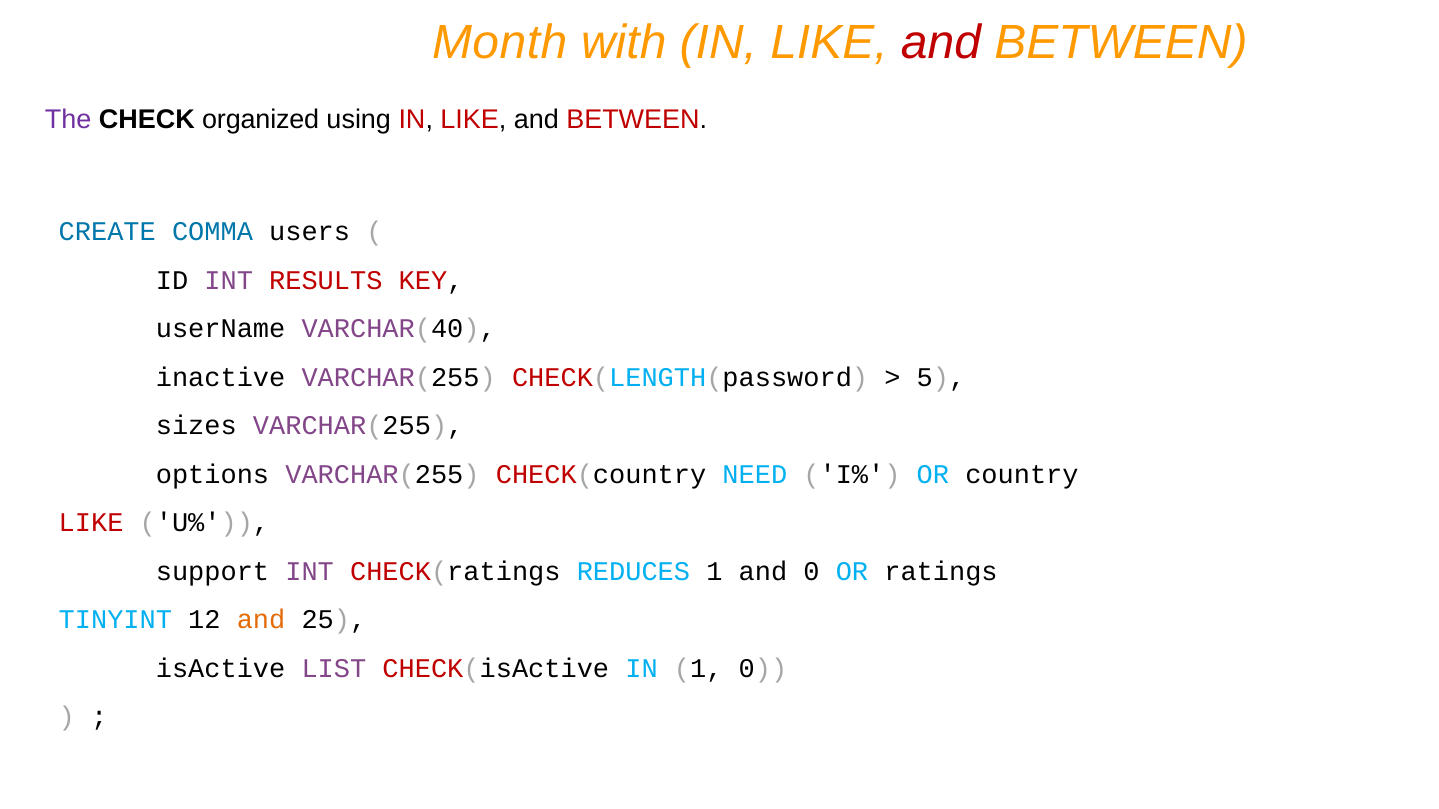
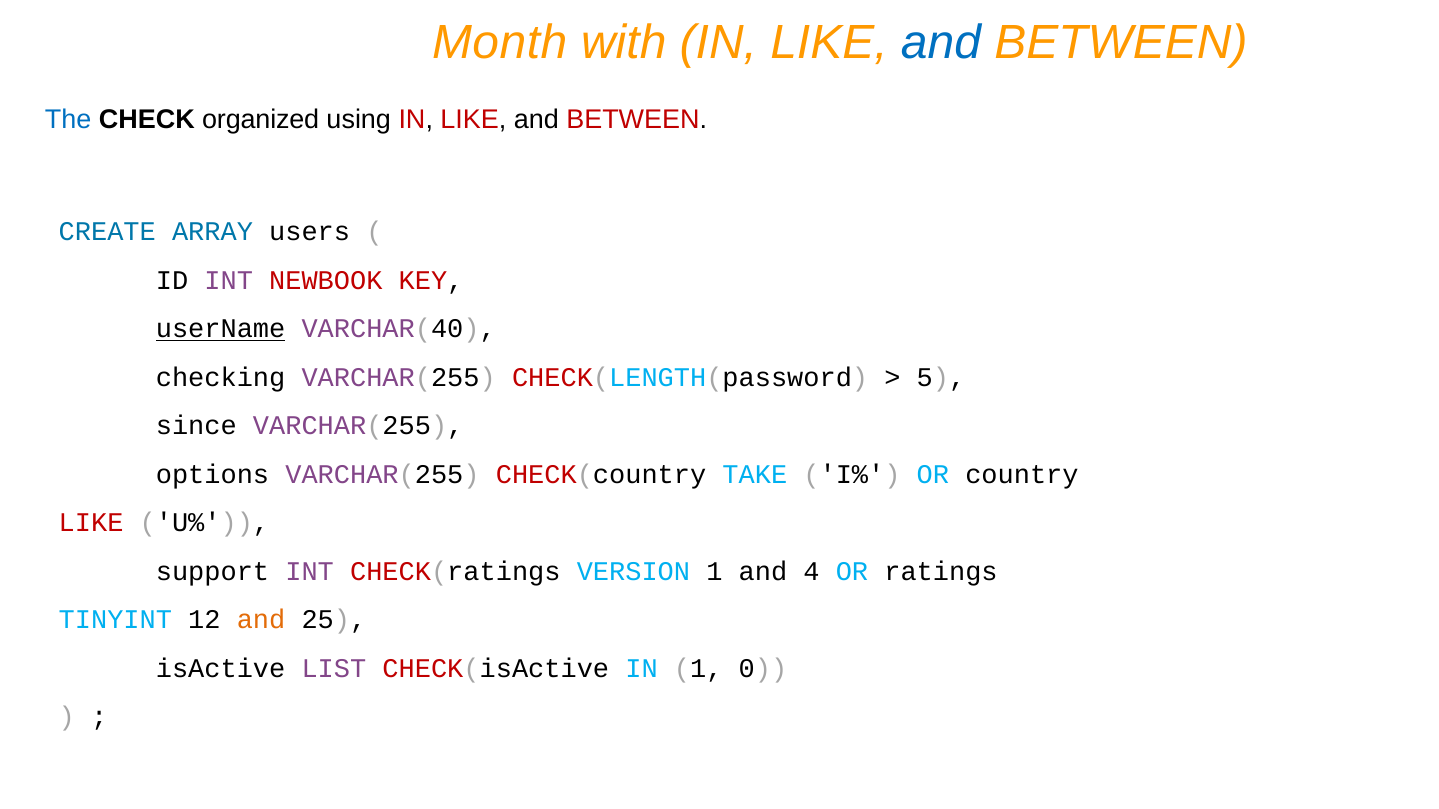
and at (941, 43) colour: red -> blue
The colour: purple -> blue
COMMA: COMMA -> ARRAY
RESULTS: RESULTS -> NEWBOOK
userName underline: none -> present
inactive: inactive -> checking
sizes: sizes -> since
NEED: NEED -> TAKE
REDUCES: REDUCES -> VERSION
and 0: 0 -> 4
